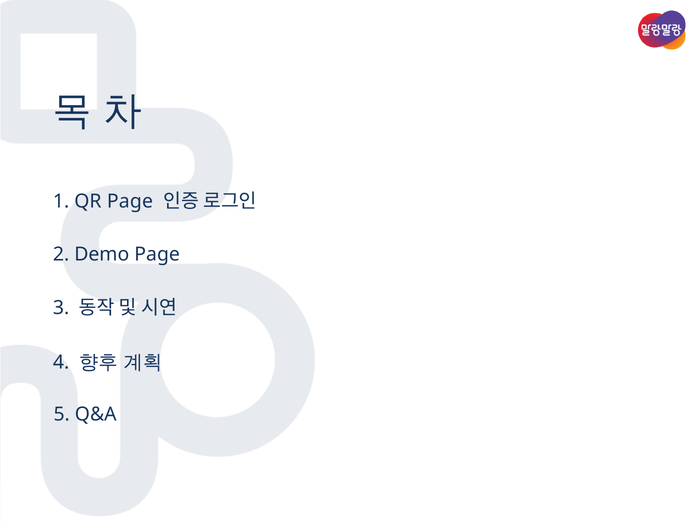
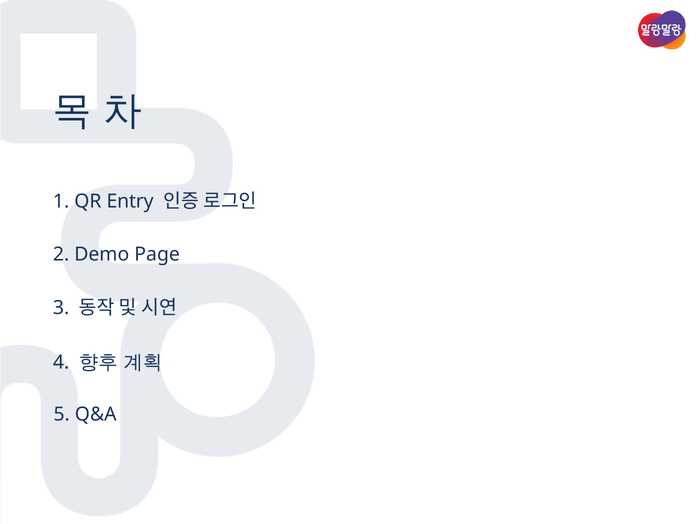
QR Page: Page -> Entry
